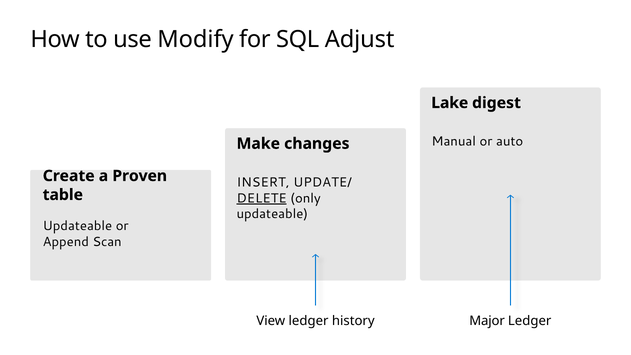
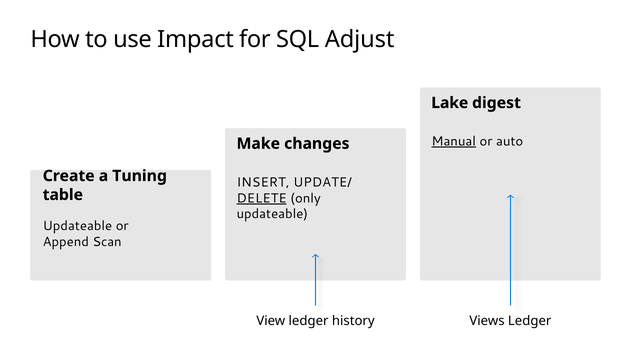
Modify: Modify -> Impact
Manual underline: none -> present
Proven: Proven -> Tuning
Major: Major -> Views
